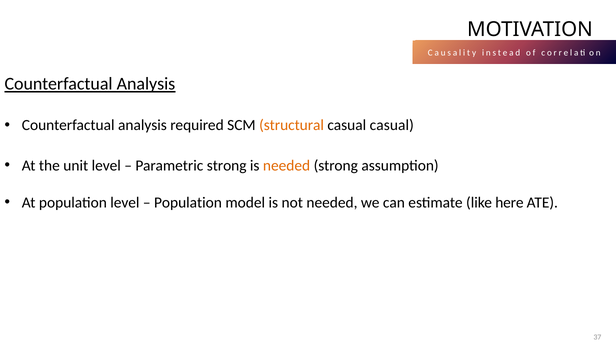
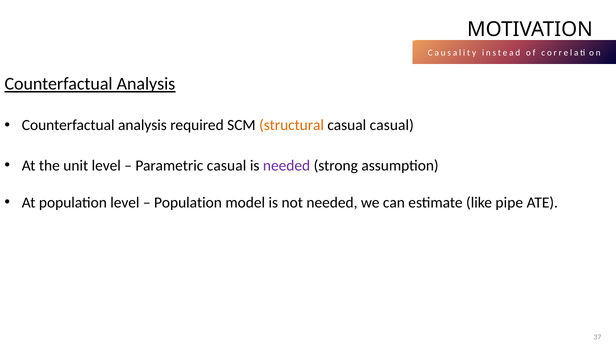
Parametric strong: strong -> casual
needed at (287, 165) colour: orange -> purple
here: here -> pipe
